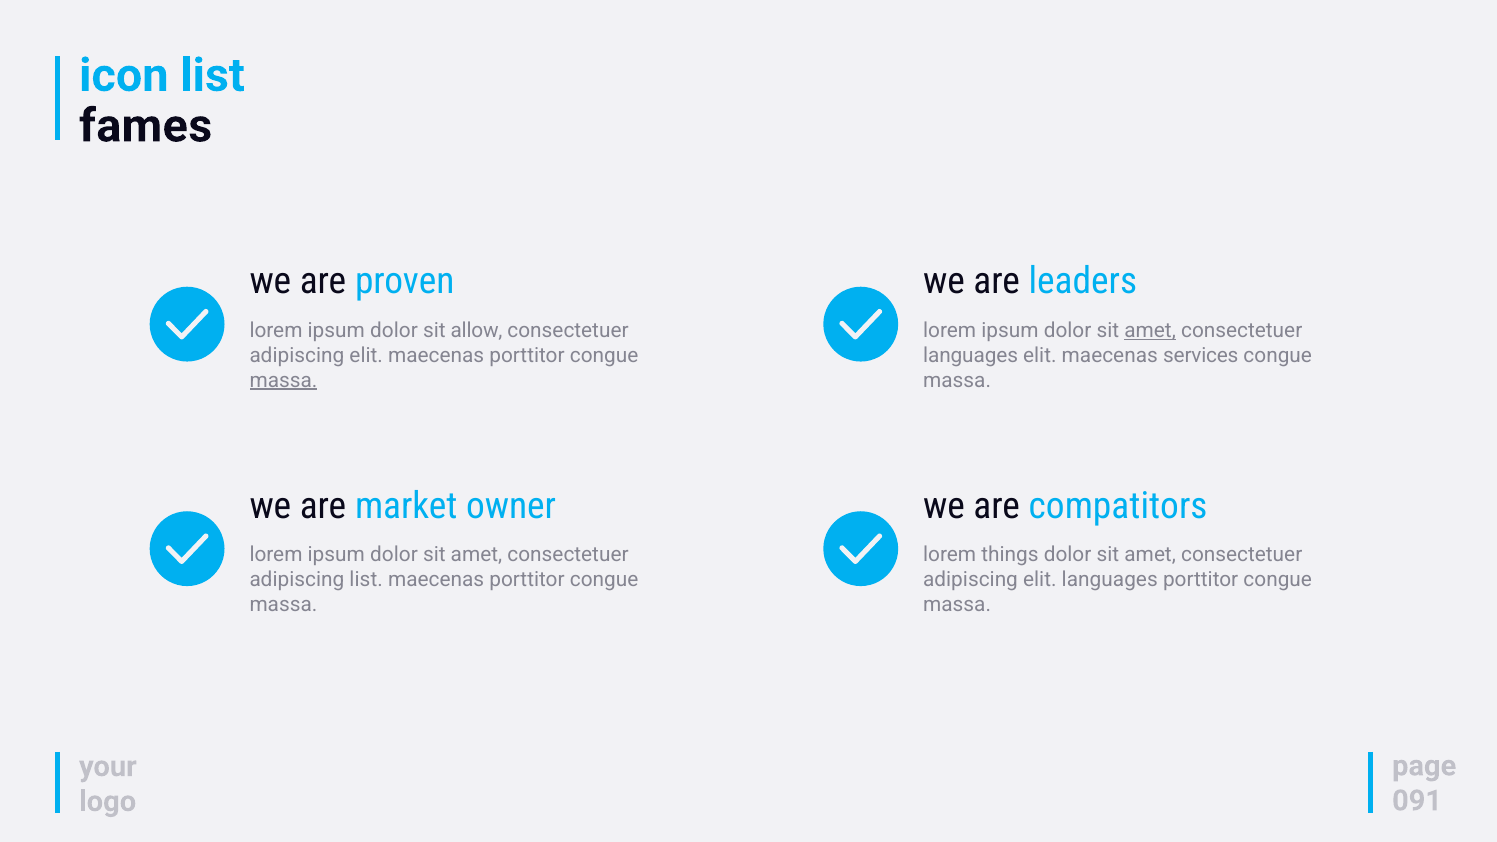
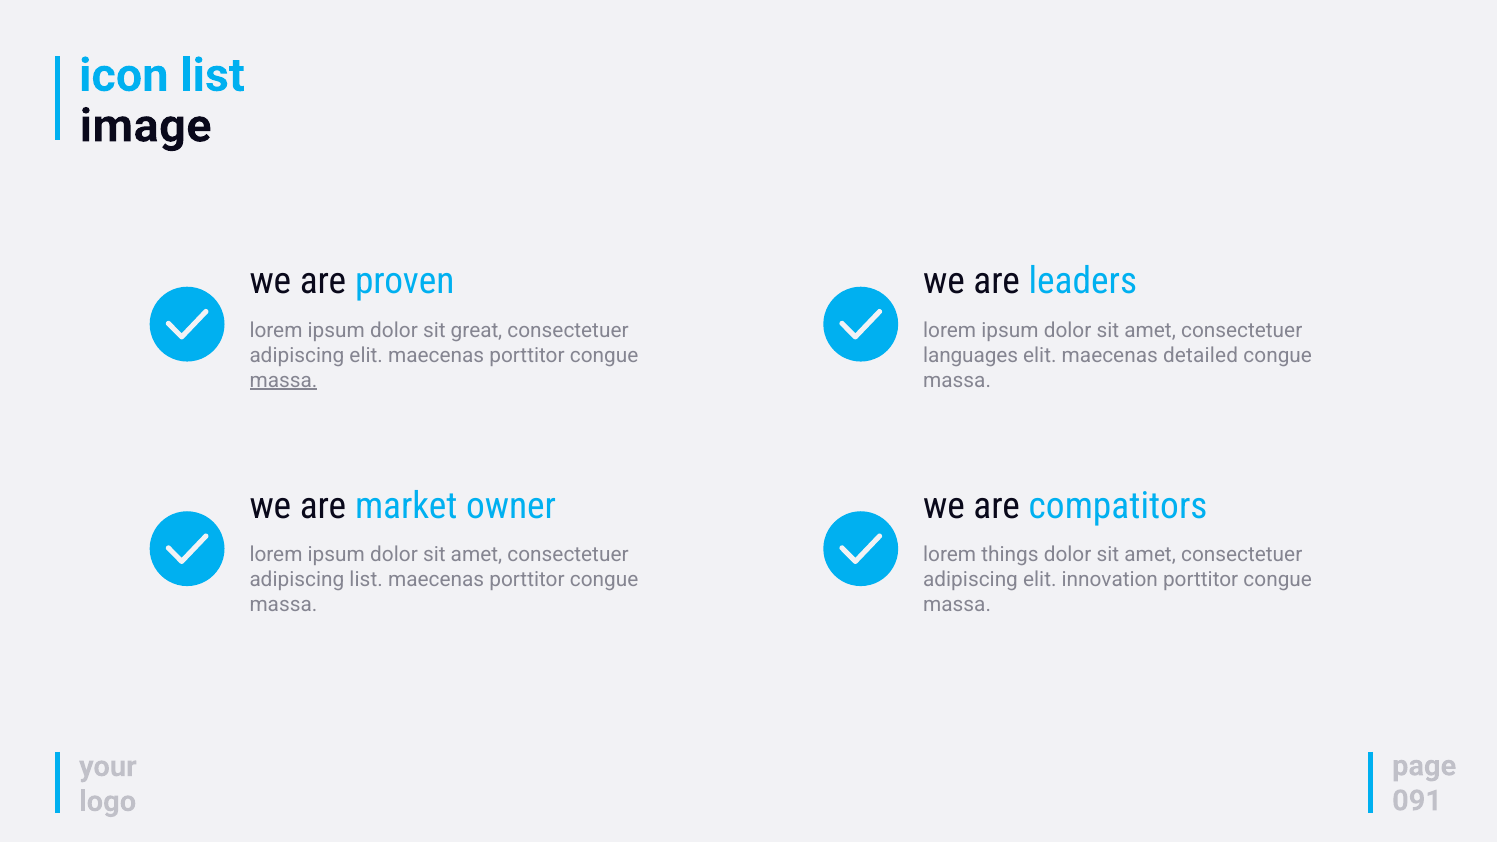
fames: fames -> image
allow: allow -> great
amet at (1150, 330) underline: present -> none
services: services -> detailed
elit languages: languages -> innovation
